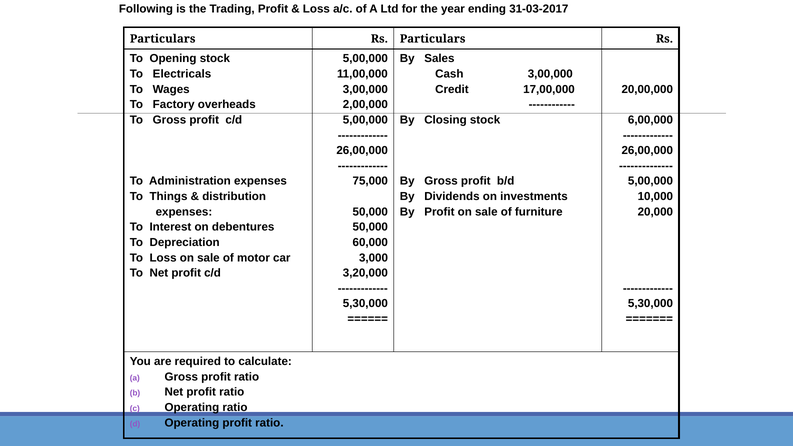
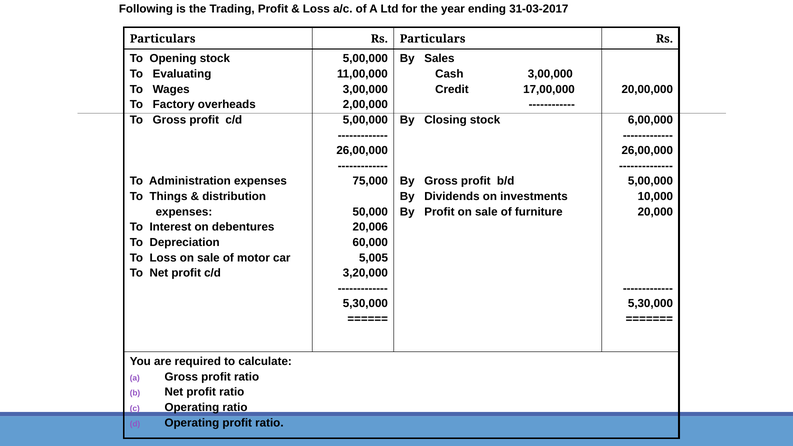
Electricals: Electricals -> Evaluating
50,000 at (370, 227): 50,000 -> 20,006
3,000: 3,000 -> 5,005
